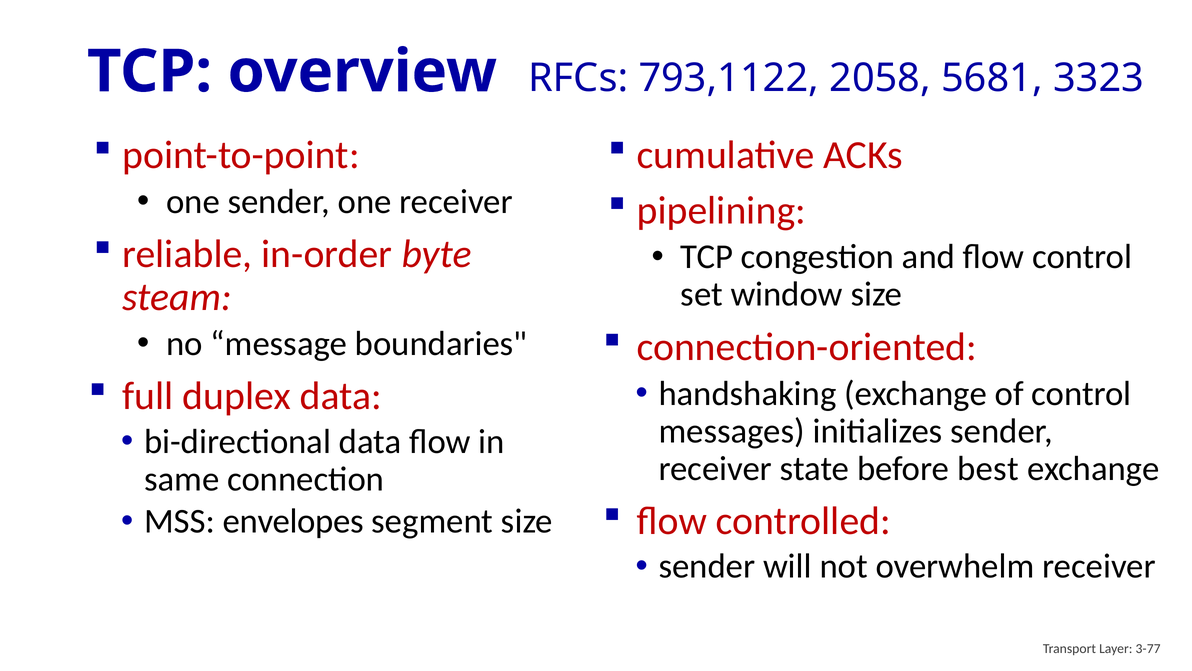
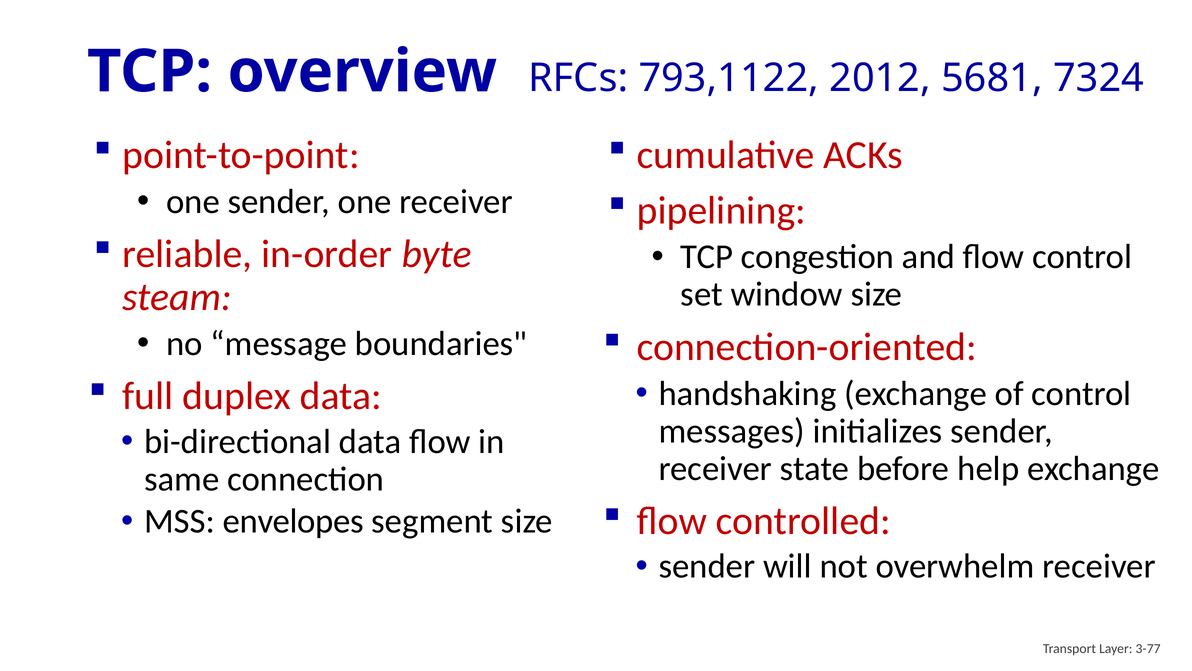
2058: 2058 -> 2012
3323: 3323 -> 7324
best: best -> help
